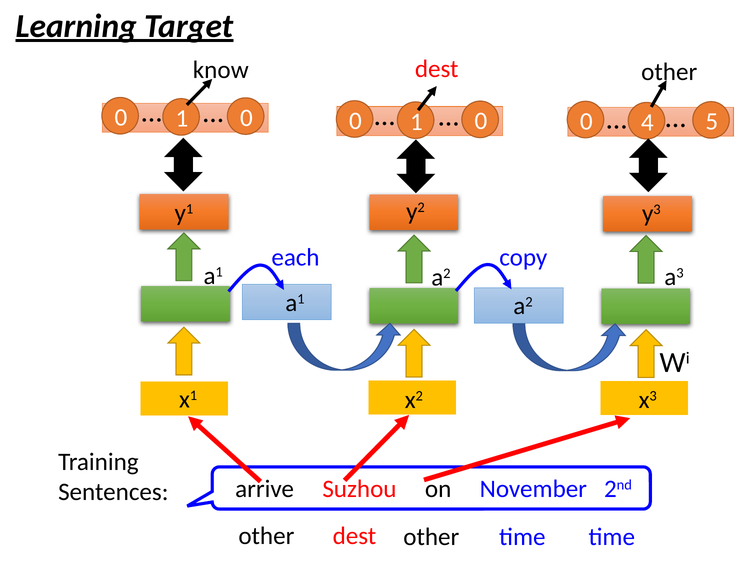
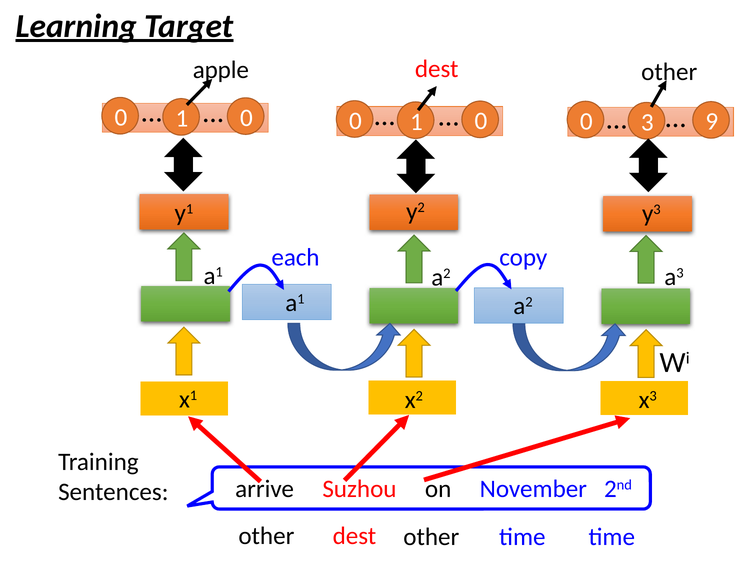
know: know -> apple
4: 4 -> 3
5: 5 -> 9
